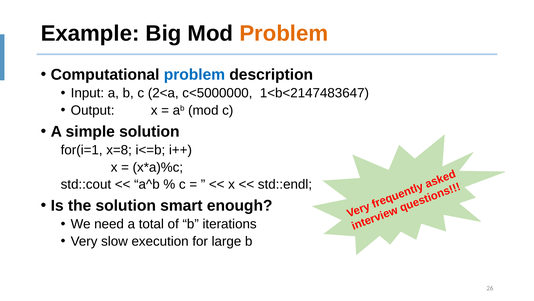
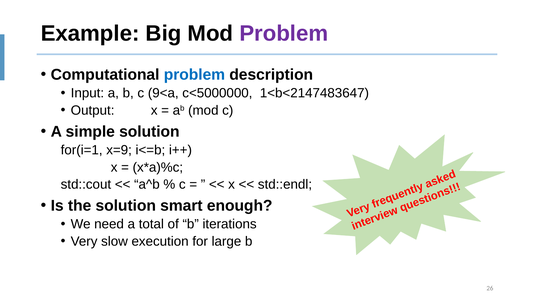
Problem at (284, 33) colour: orange -> purple
2<a: 2<a -> 9<a
x=8: x=8 -> x=9
